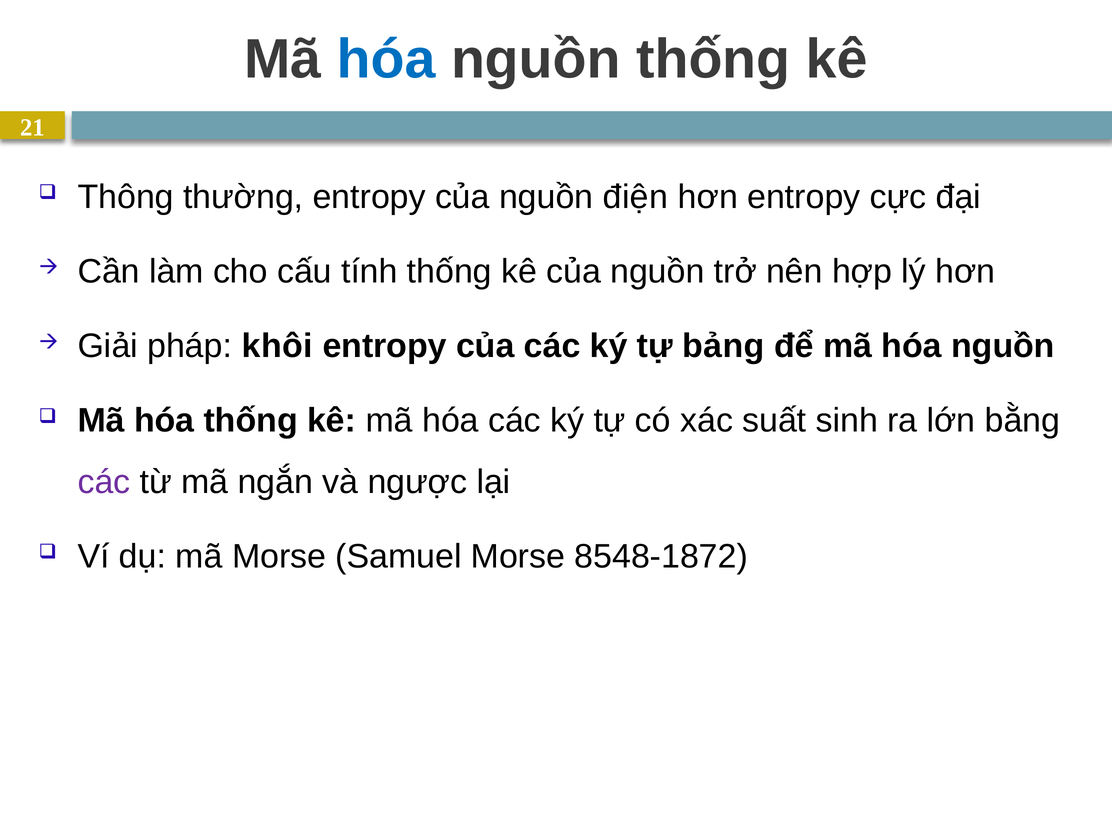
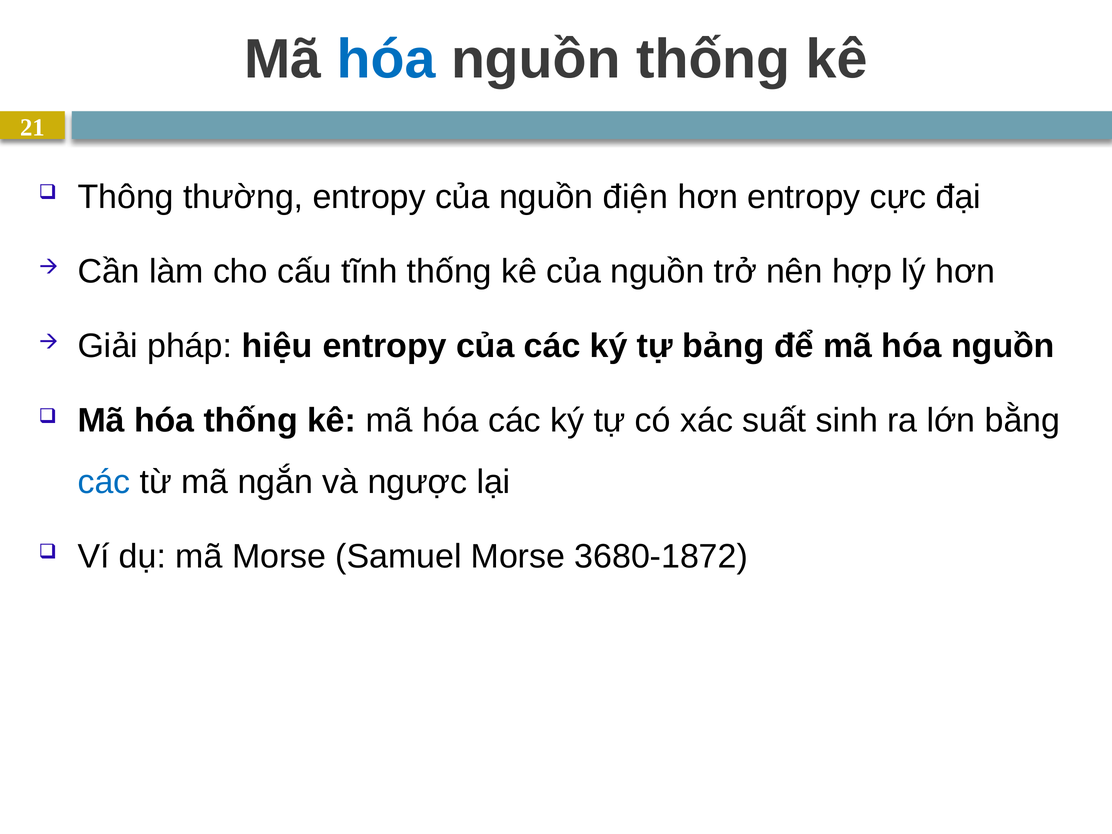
tính: tính -> tĩnh
khôi: khôi -> hiệu
các at (104, 482) colour: purple -> blue
8548-1872: 8548-1872 -> 3680-1872
